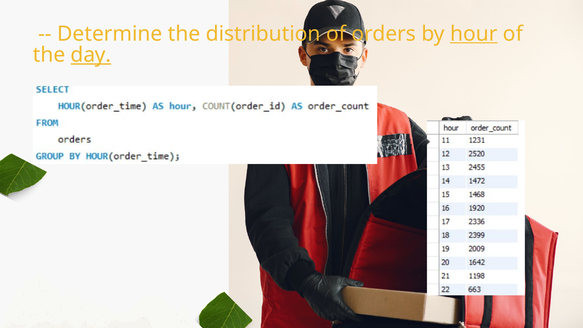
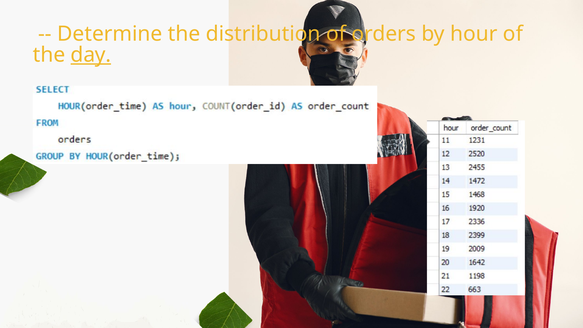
hour underline: present -> none
